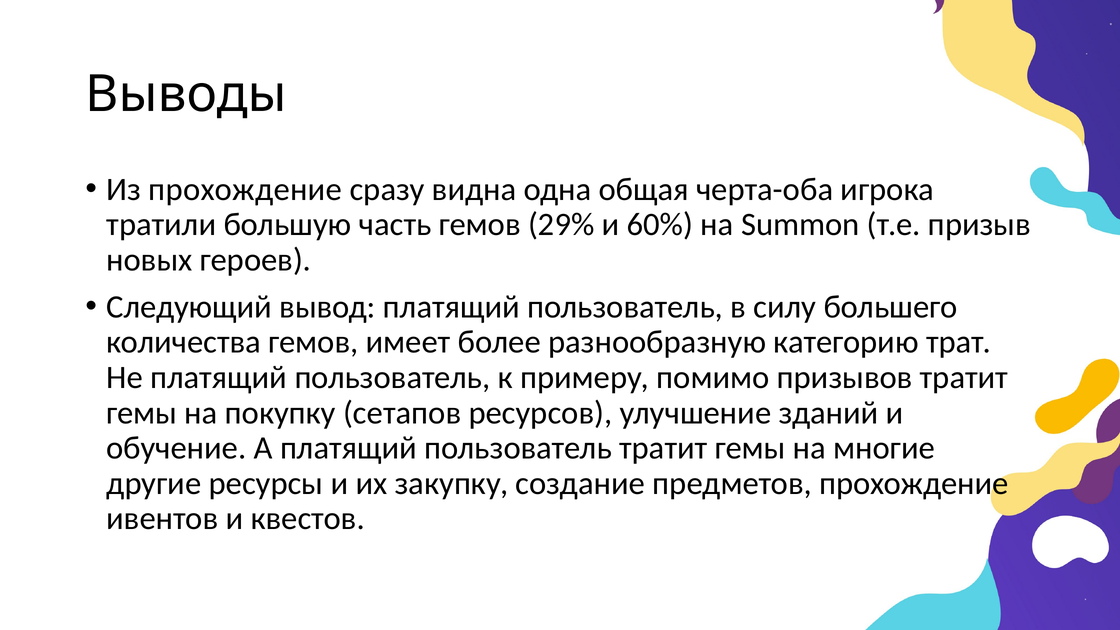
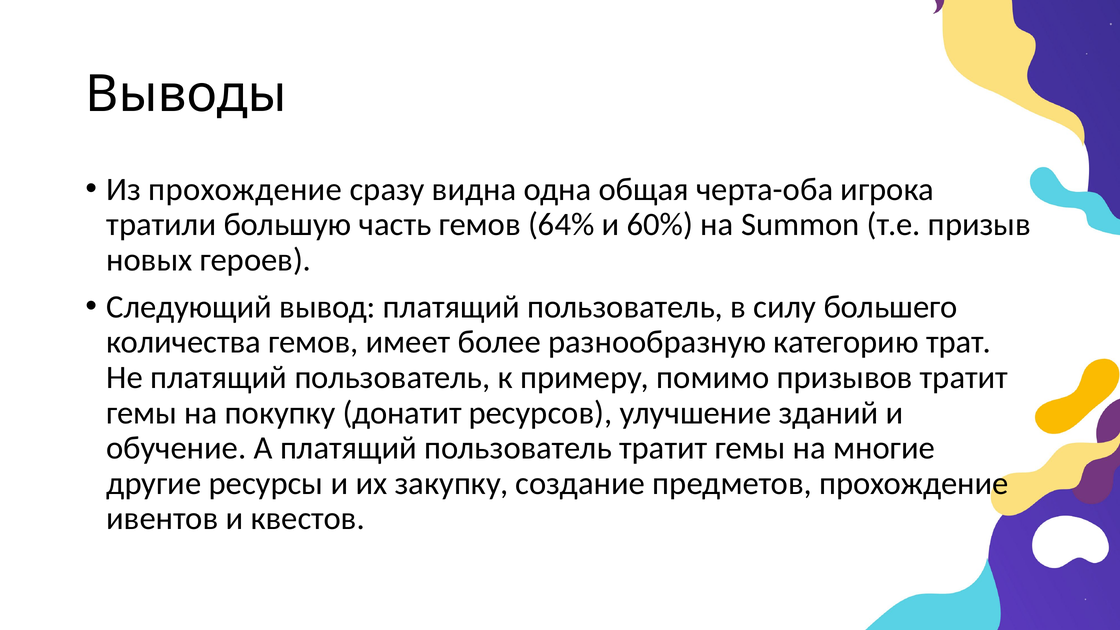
29%: 29% -> 64%
сетапов: сетапов -> донатит
